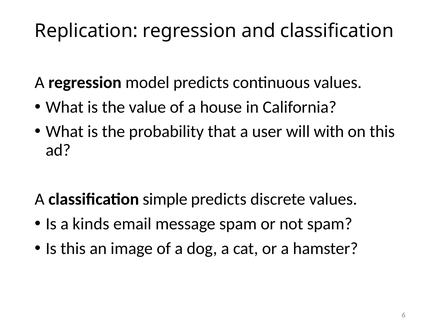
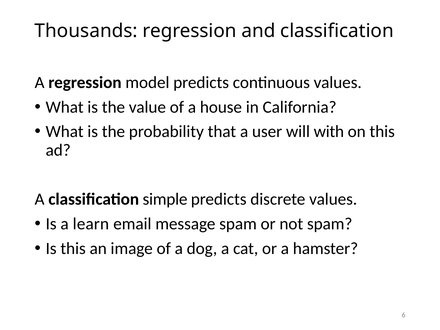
Replication: Replication -> Thousands
kinds: kinds -> learn
